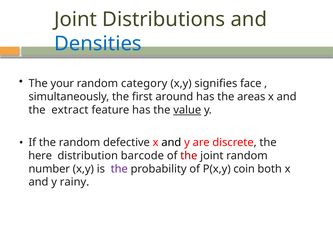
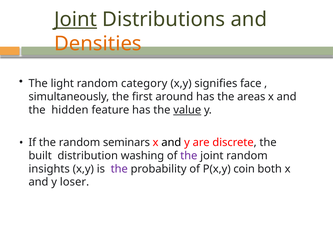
Joint at (76, 19) underline: none -> present
Densities colour: blue -> orange
your: your -> light
extract: extract -> hidden
defective: defective -> seminars
here: here -> built
barcode: barcode -> washing
the at (189, 156) colour: red -> purple
number: number -> insights
rainy: rainy -> loser
